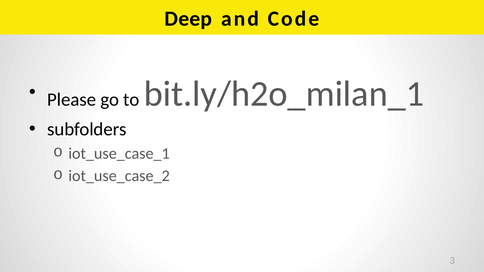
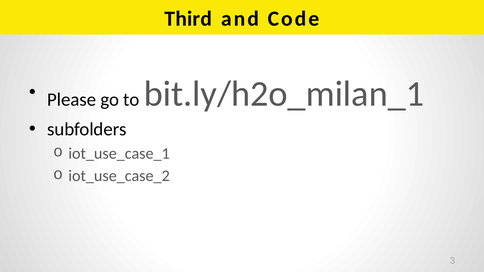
Deep: Deep -> Third
